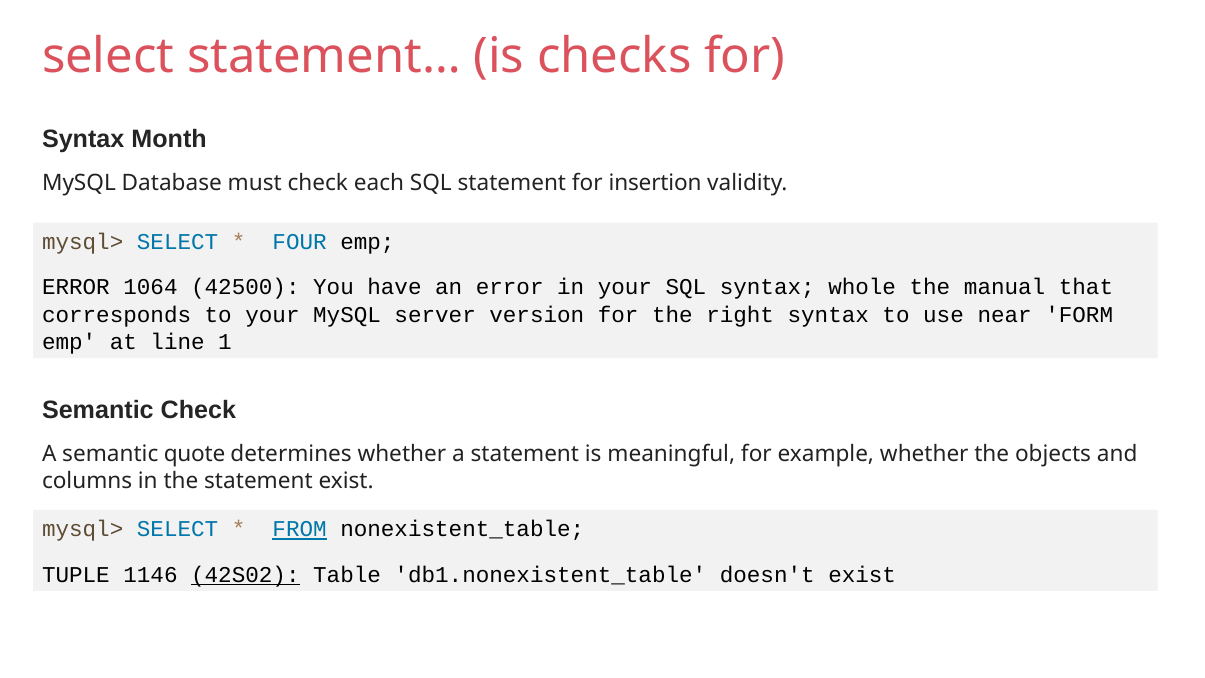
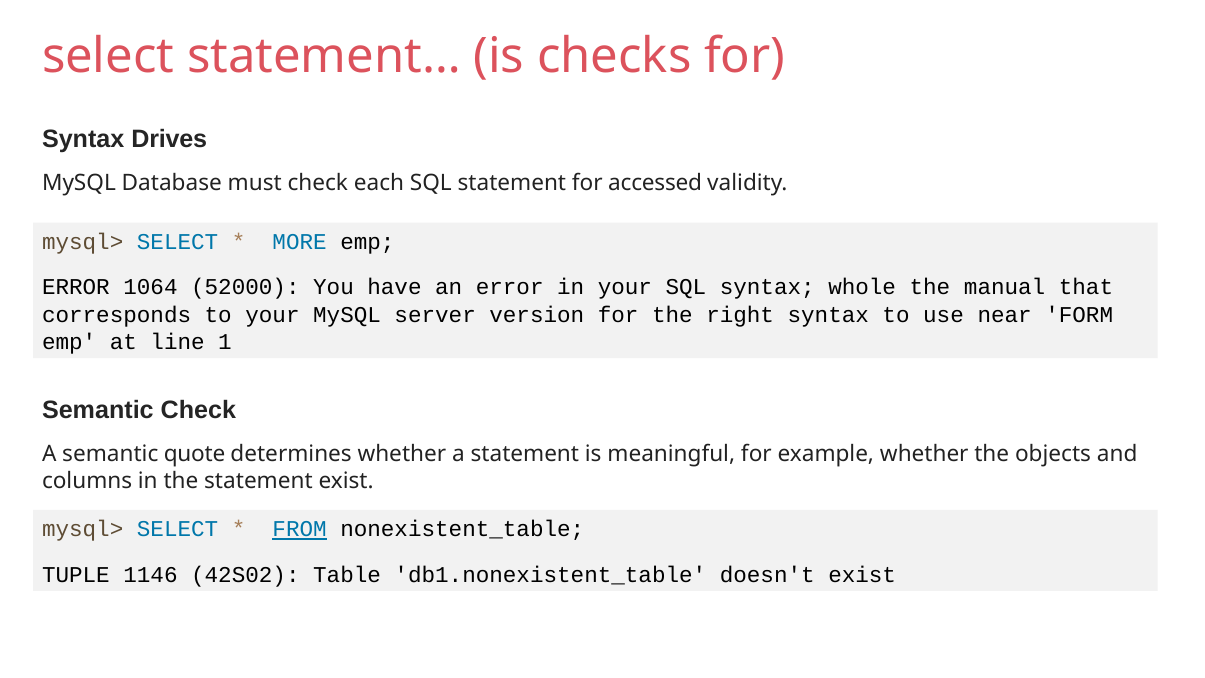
Month: Month -> Drives
insertion: insertion -> accessed
FOUR: FOUR -> MORE
42500: 42500 -> 52000
42S02 underline: present -> none
